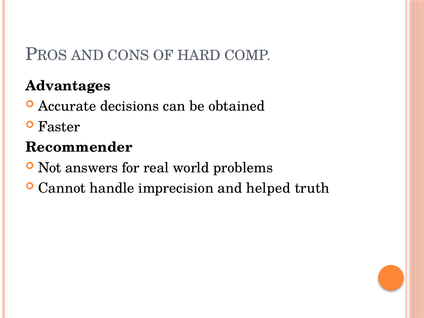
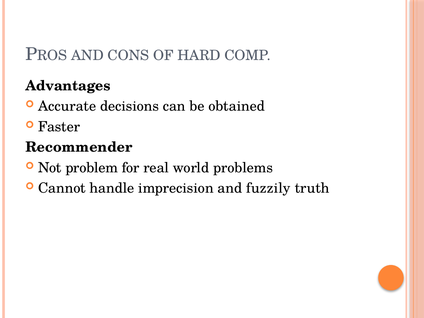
answers: answers -> problem
helped: helped -> fuzzily
